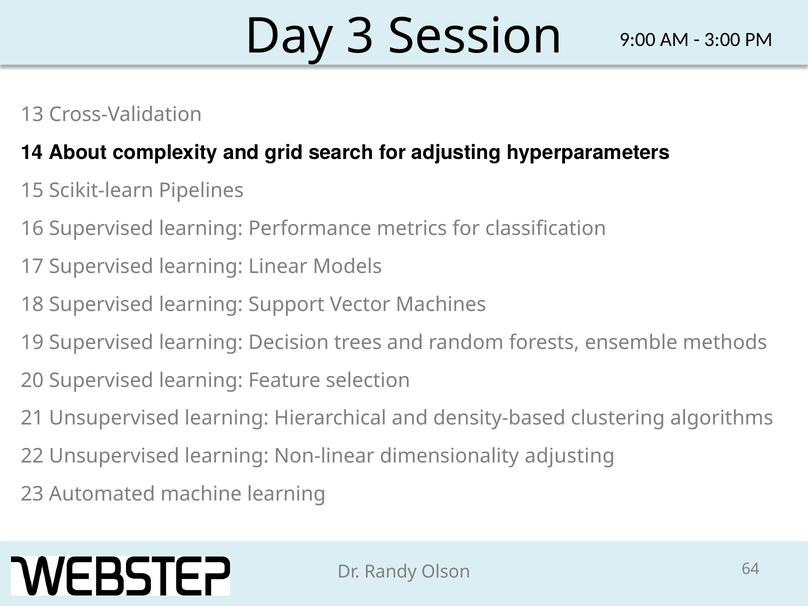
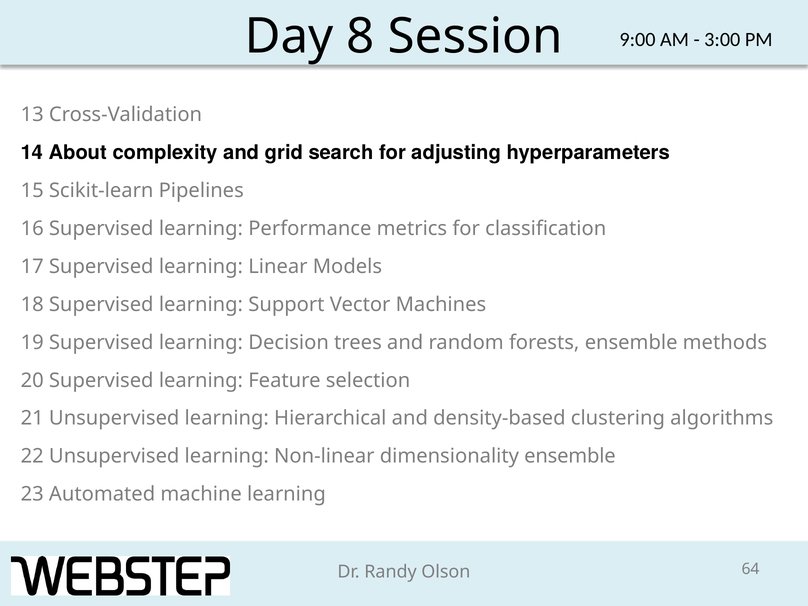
3: 3 -> 8
dimensionality adjusting: adjusting -> ensemble
